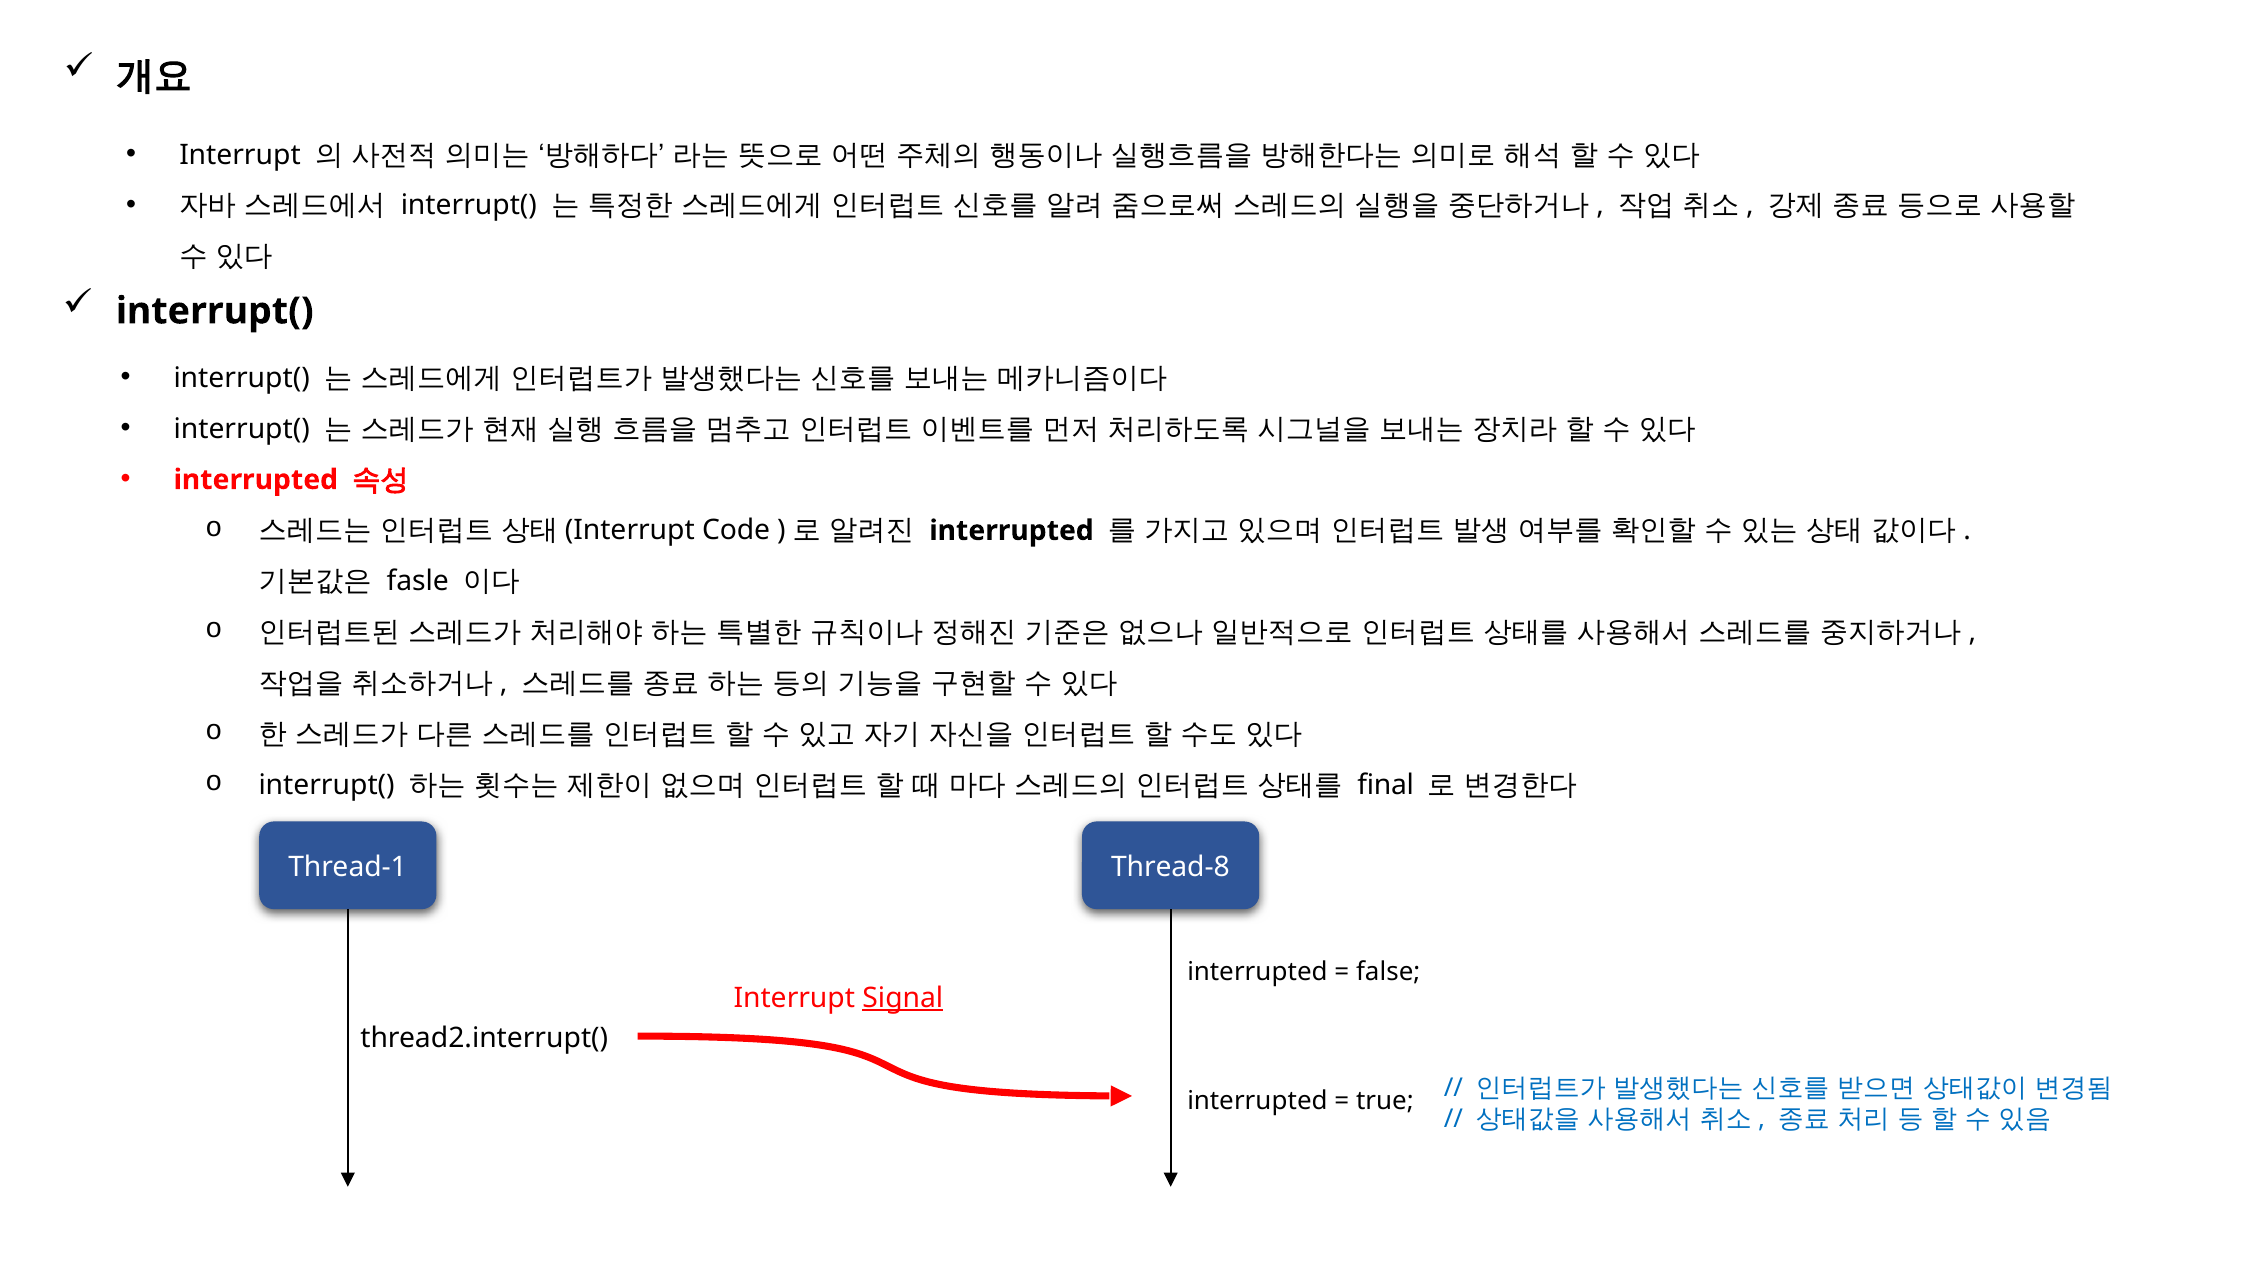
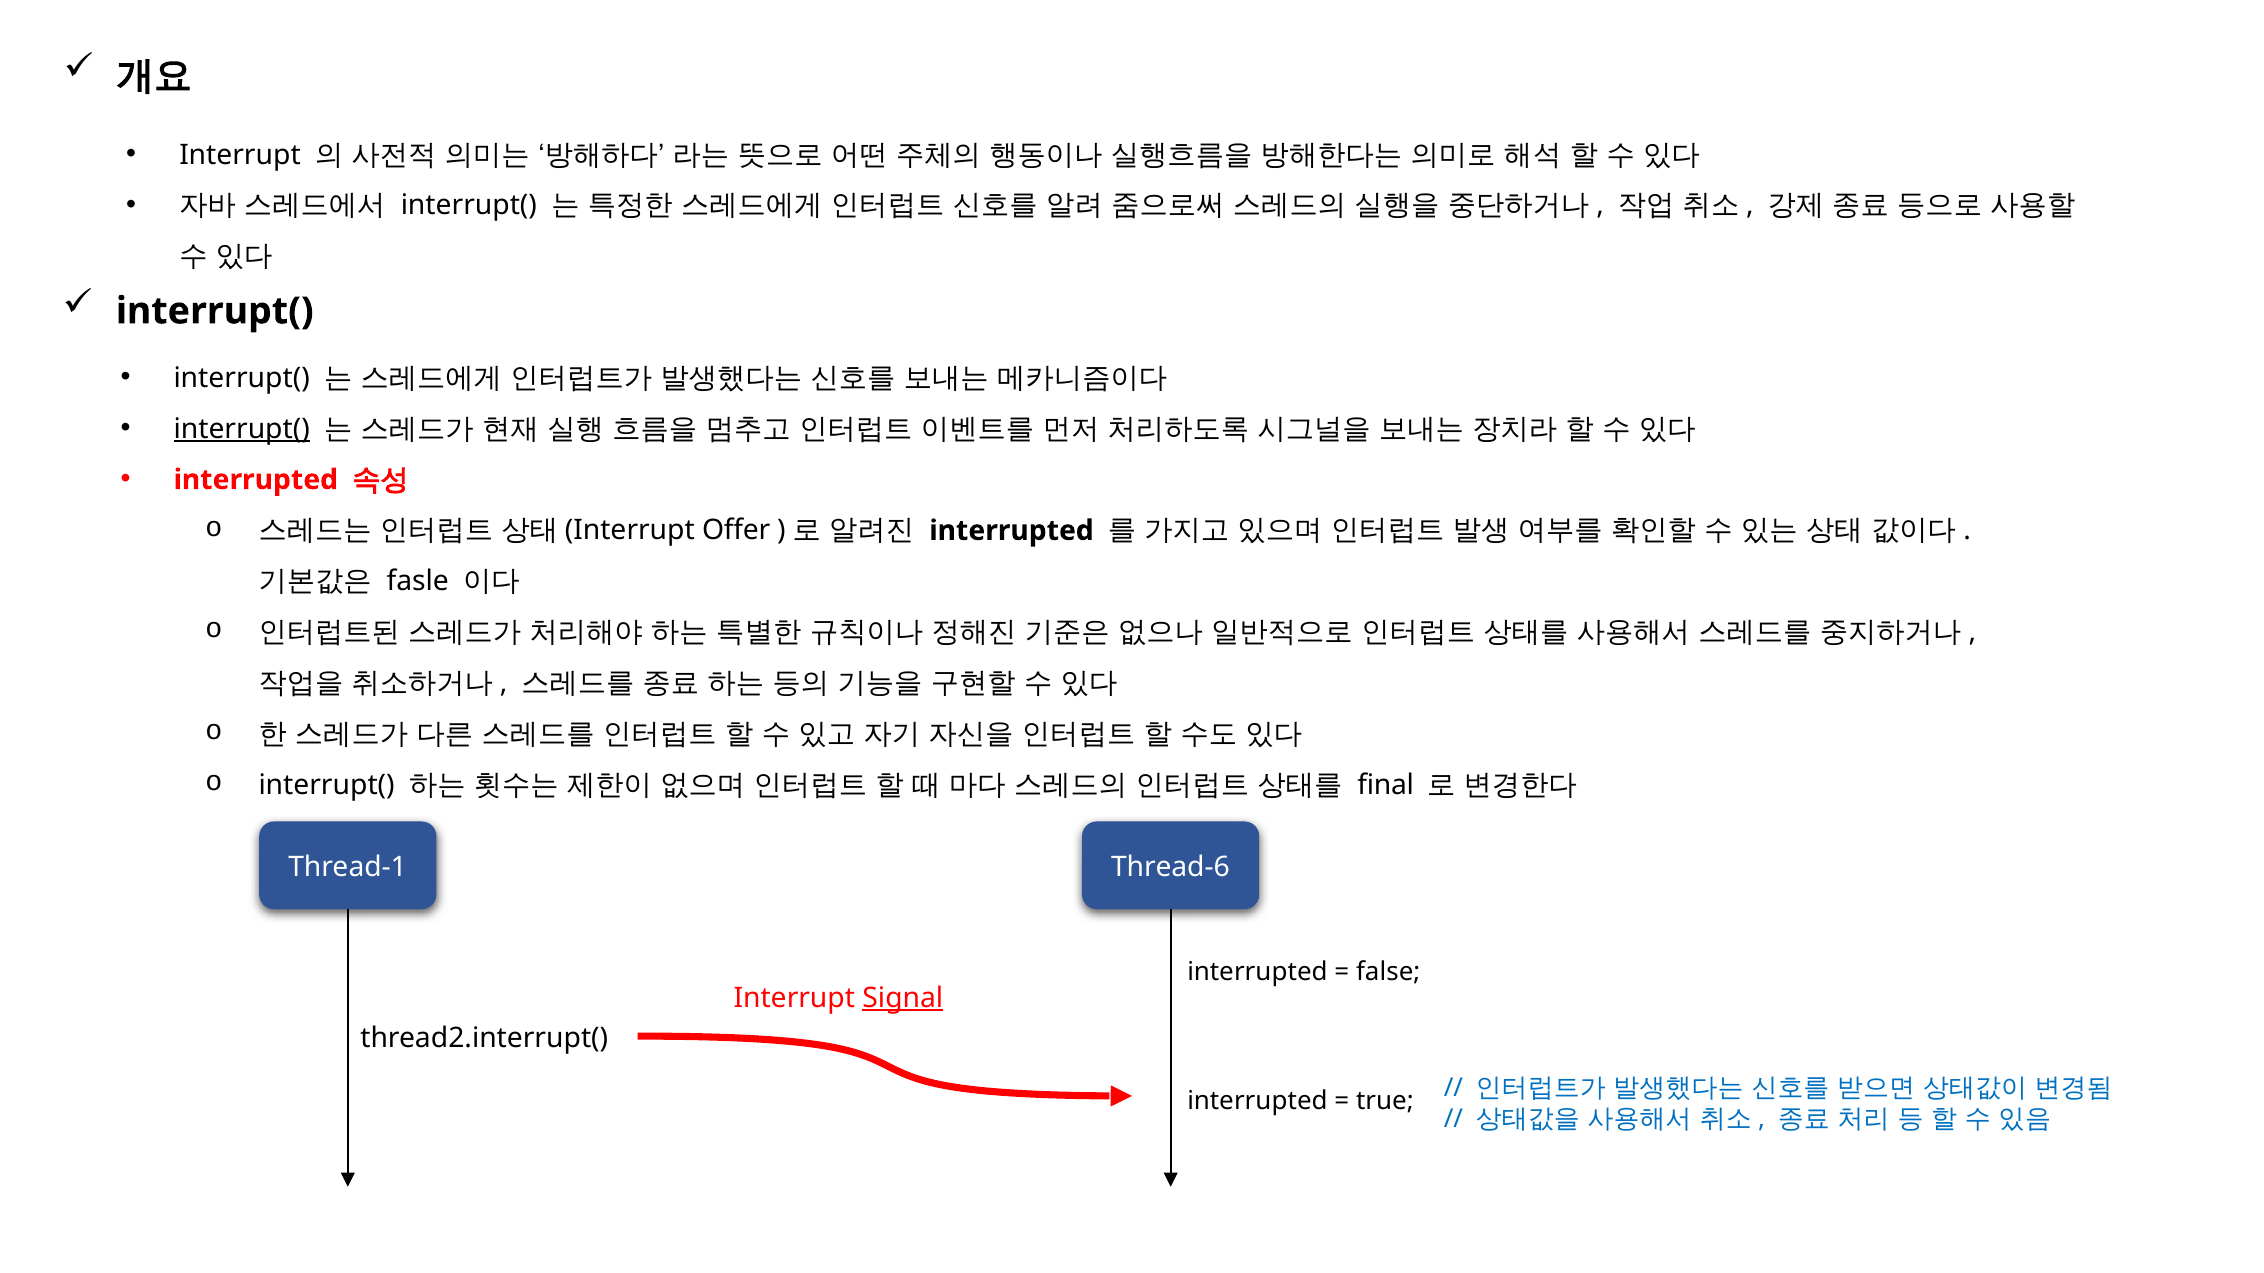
interrupt( at (242, 429) underline: none -> present
Code: Code -> Offer
Thread-8: Thread-8 -> Thread-6
